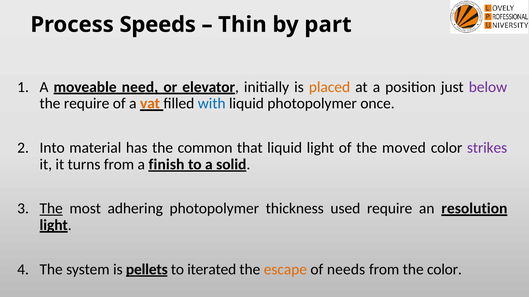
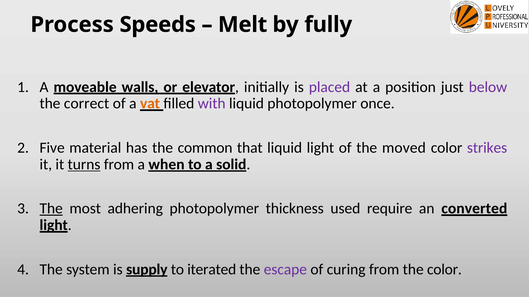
Thin: Thin -> Melt
part: part -> fully
need: need -> walls
placed colour: orange -> purple
the require: require -> correct
with colour: blue -> purple
Into: Into -> Five
turns underline: none -> present
finish: finish -> when
resolution: resolution -> converted
pellets: pellets -> supply
escape colour: orange -> purple
needs: needs -> curing
